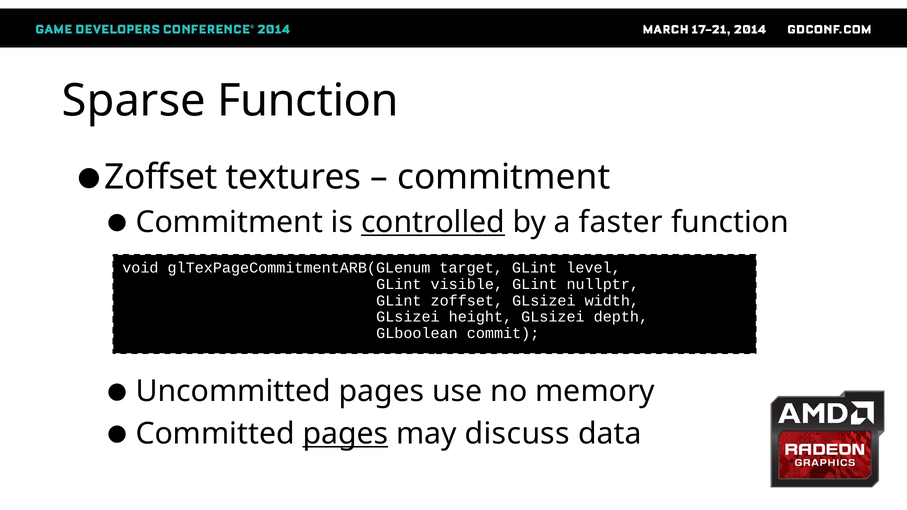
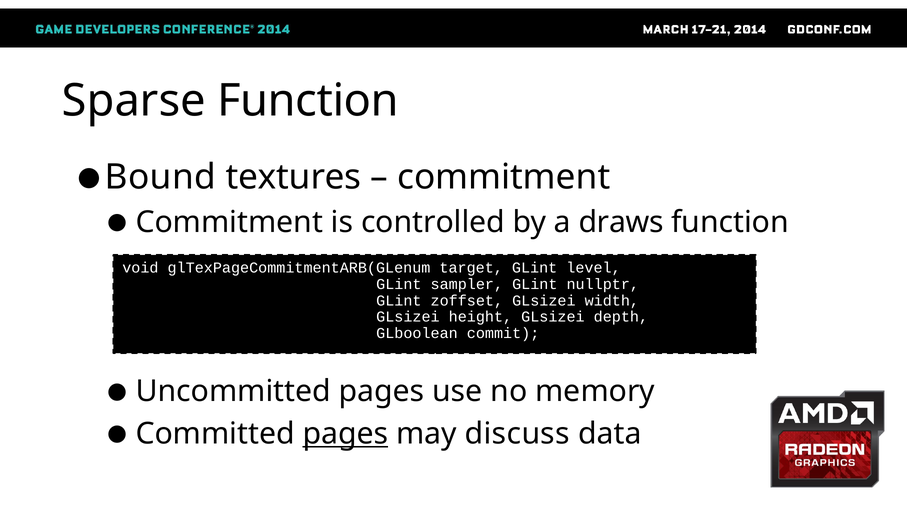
Zoffset at (161, 177): Zoffset -> Bound
controlled underline: present -> none
faster: faster -> draws
visible: visible -> sampler
